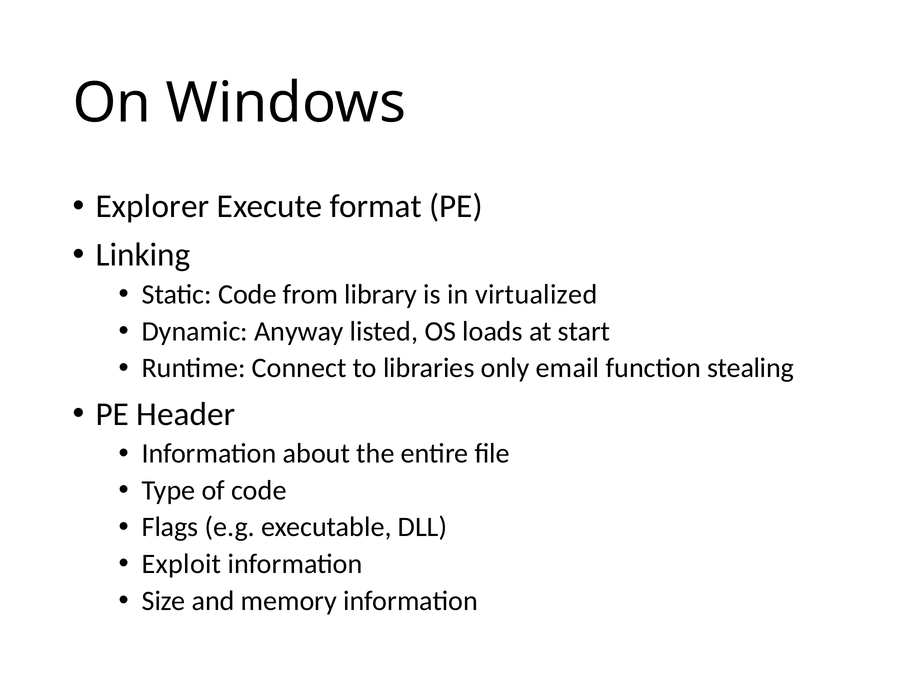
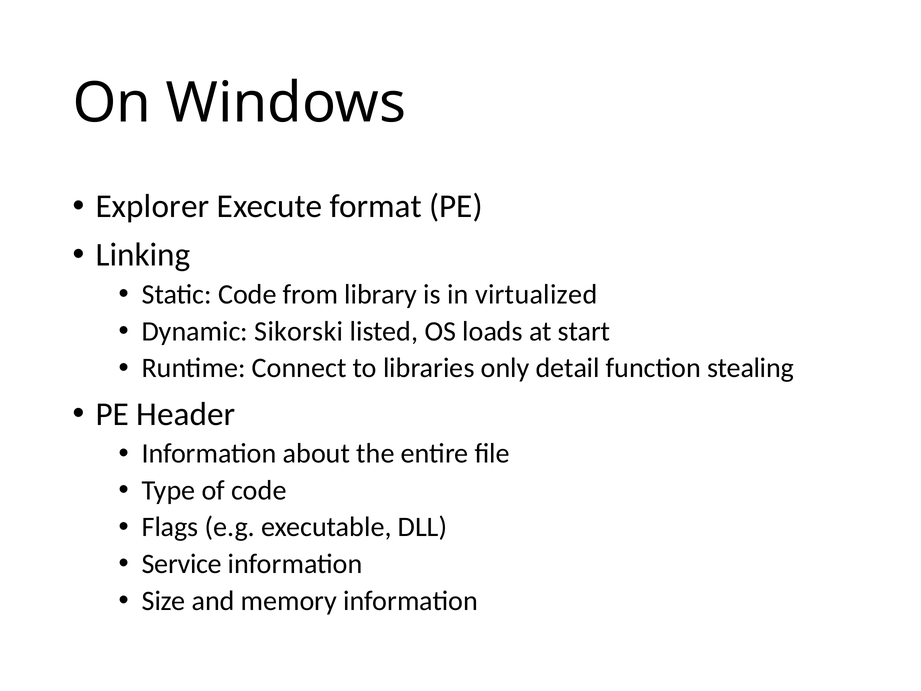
Anyway: Anyway -> Sikorski
email: email -> detail
Exploit: Exploit -> Service
